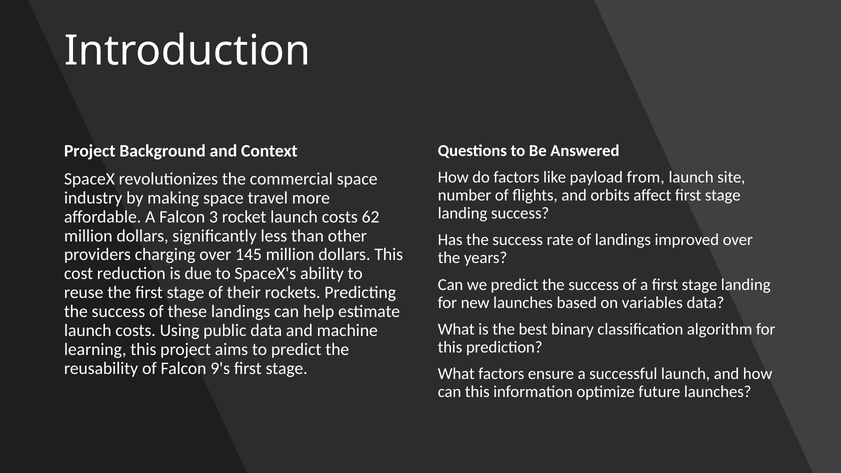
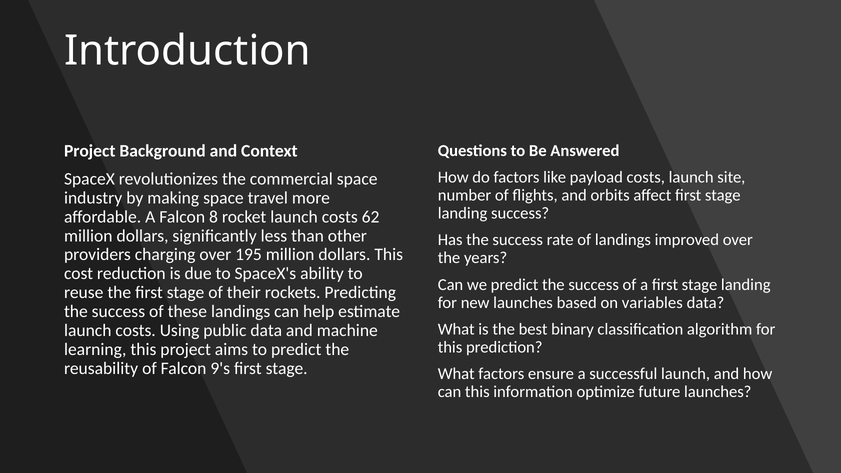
payload from: from -> costs
3: 3 -> 8
145: 145 -> 195
